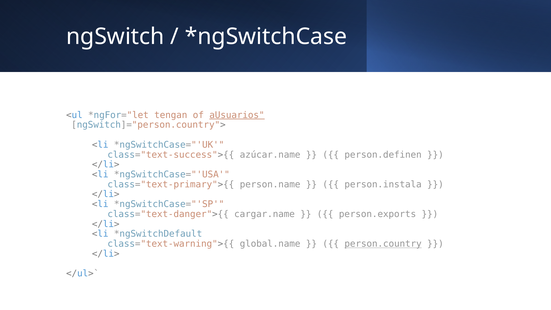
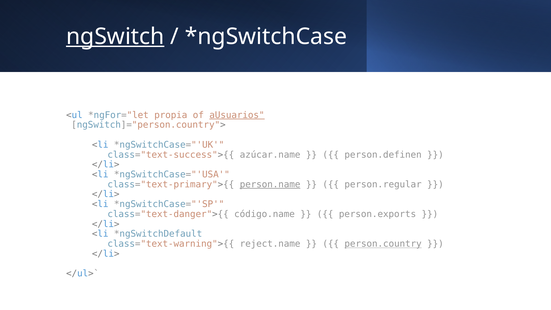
ngSwitch underline: none -> present
tengan: tengan -> propia
person.name underline: none -> present
person.instala: person.instala -> person.regular
cargar.name: cargar.name -> código.name
global.name: global.name -> reject.name
